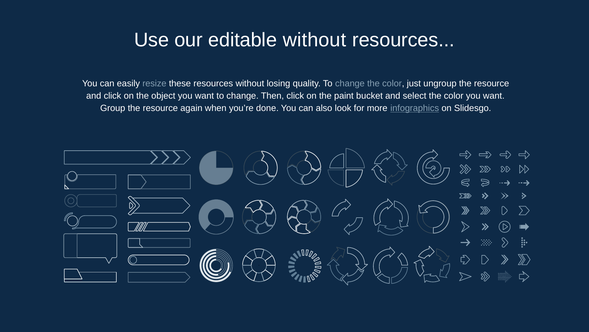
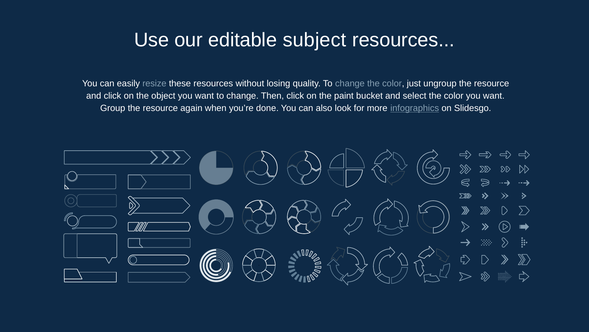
editable without: without -> subject
